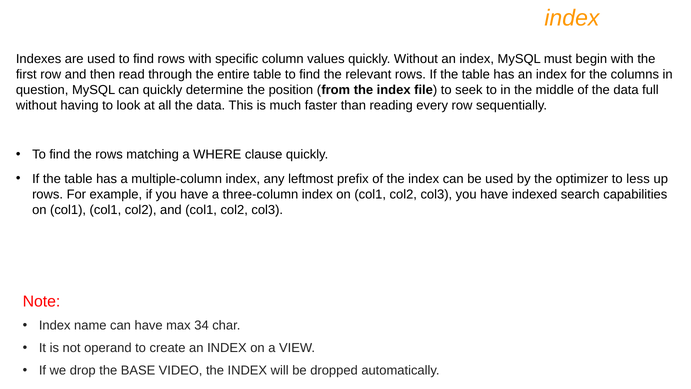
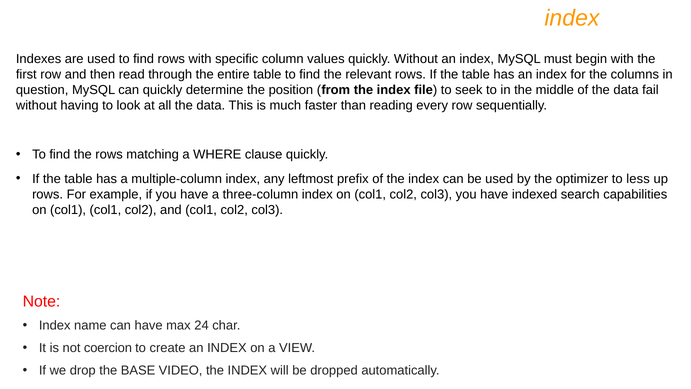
full: full -> fail
34: 34 -> 24
operand: operand -> coercion
